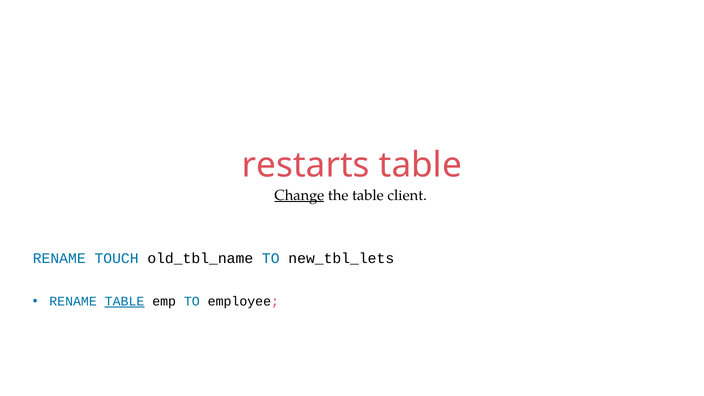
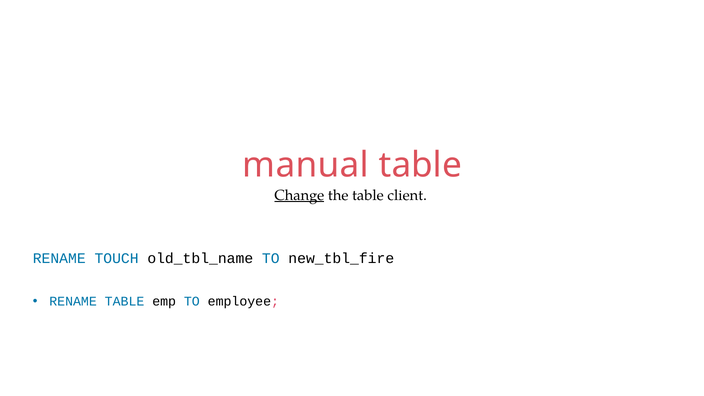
restarts: restarts -> manual
new_tbl_lets: new_tbl_lets -> new_tbl_fire
TABLE at (125, 301) underline: present -> none
